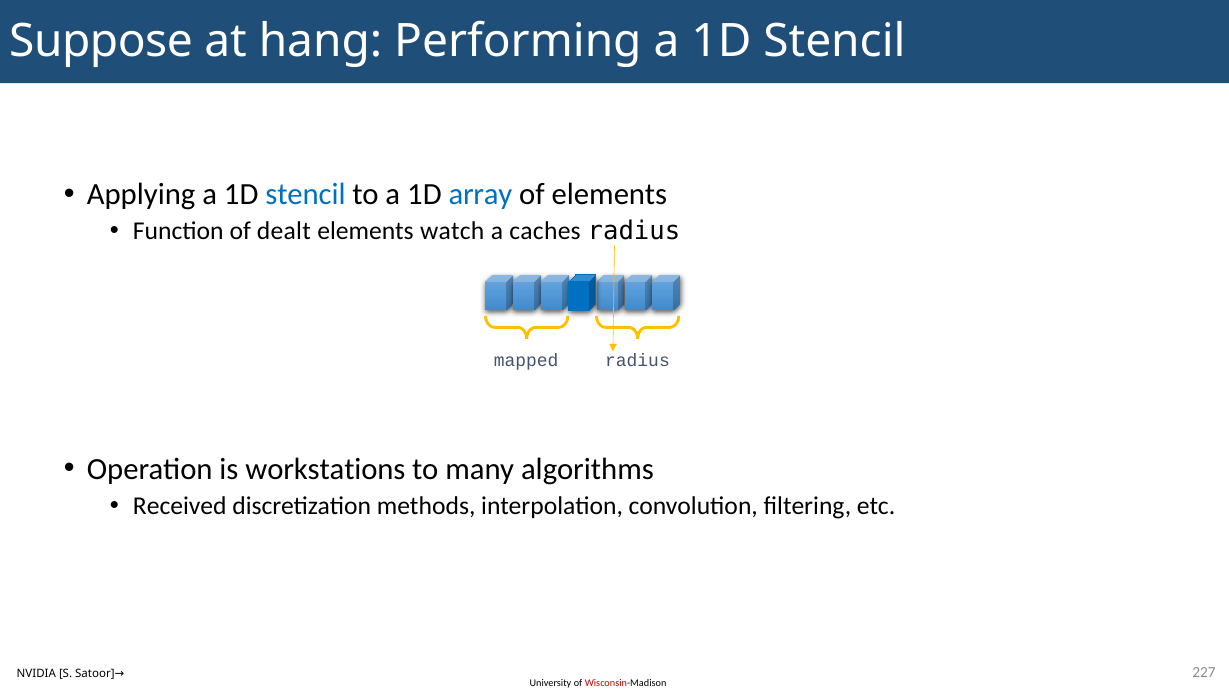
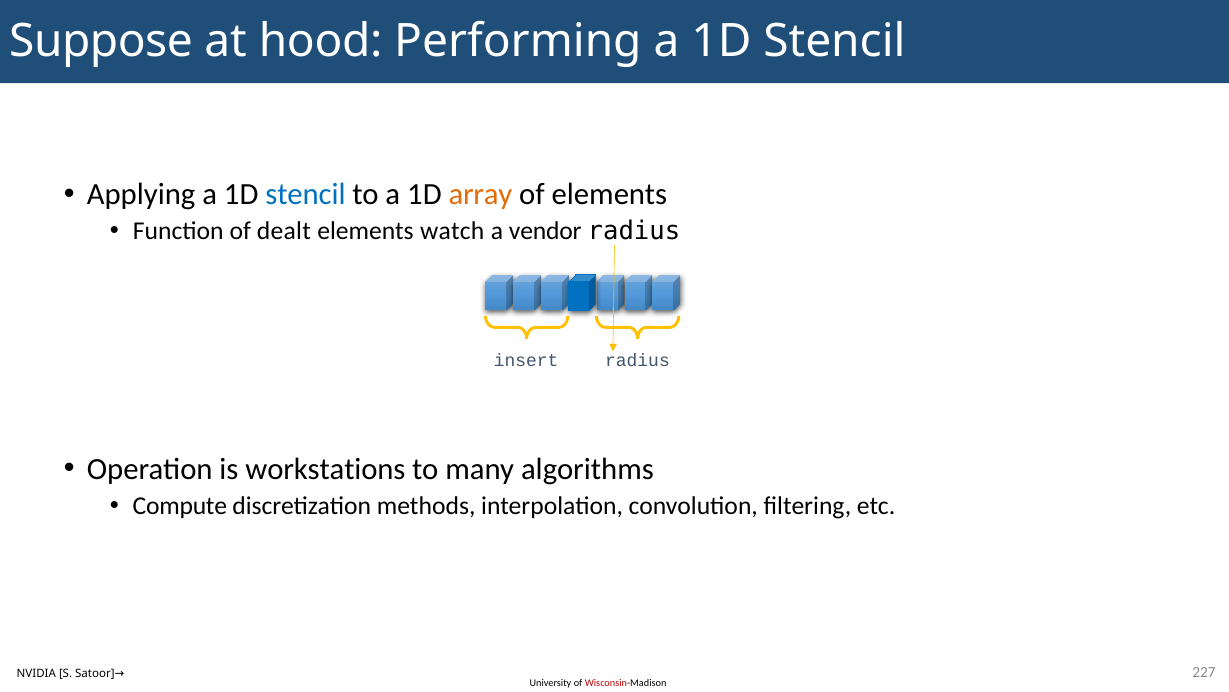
hang: hang -> hood
array colour: blue -> orange
caches: caches -> vendor
mapped: mapped -> insert
Received: Received -> Compute
